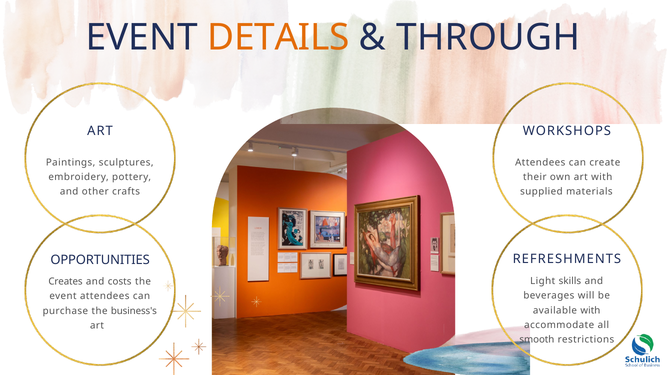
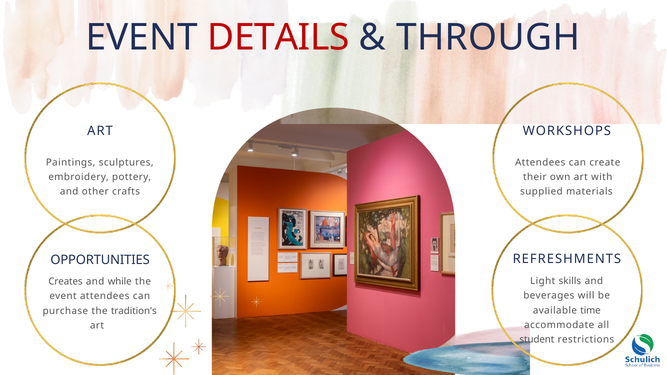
DETAILS colour: orange -> red
costs: costs -> while
available with: with -> time
business's: business's -> tradition's
smooth: smooth -> student
